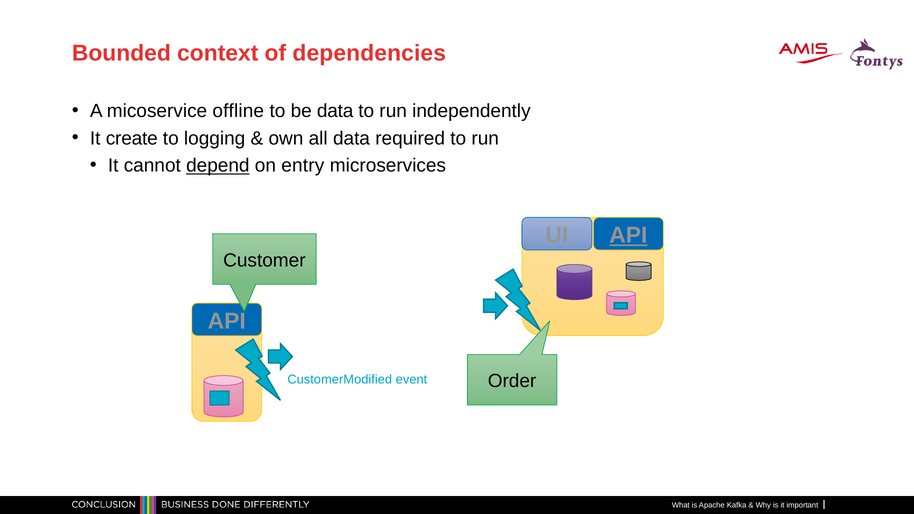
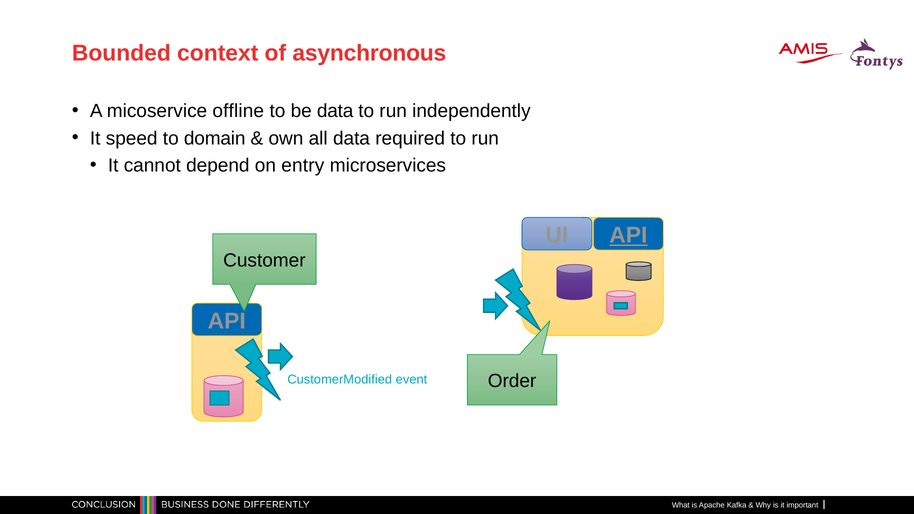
dependencies: dependencies -> asynchronous
create: create -> speed
logging: logging -> domain
depend underline: present -> none
